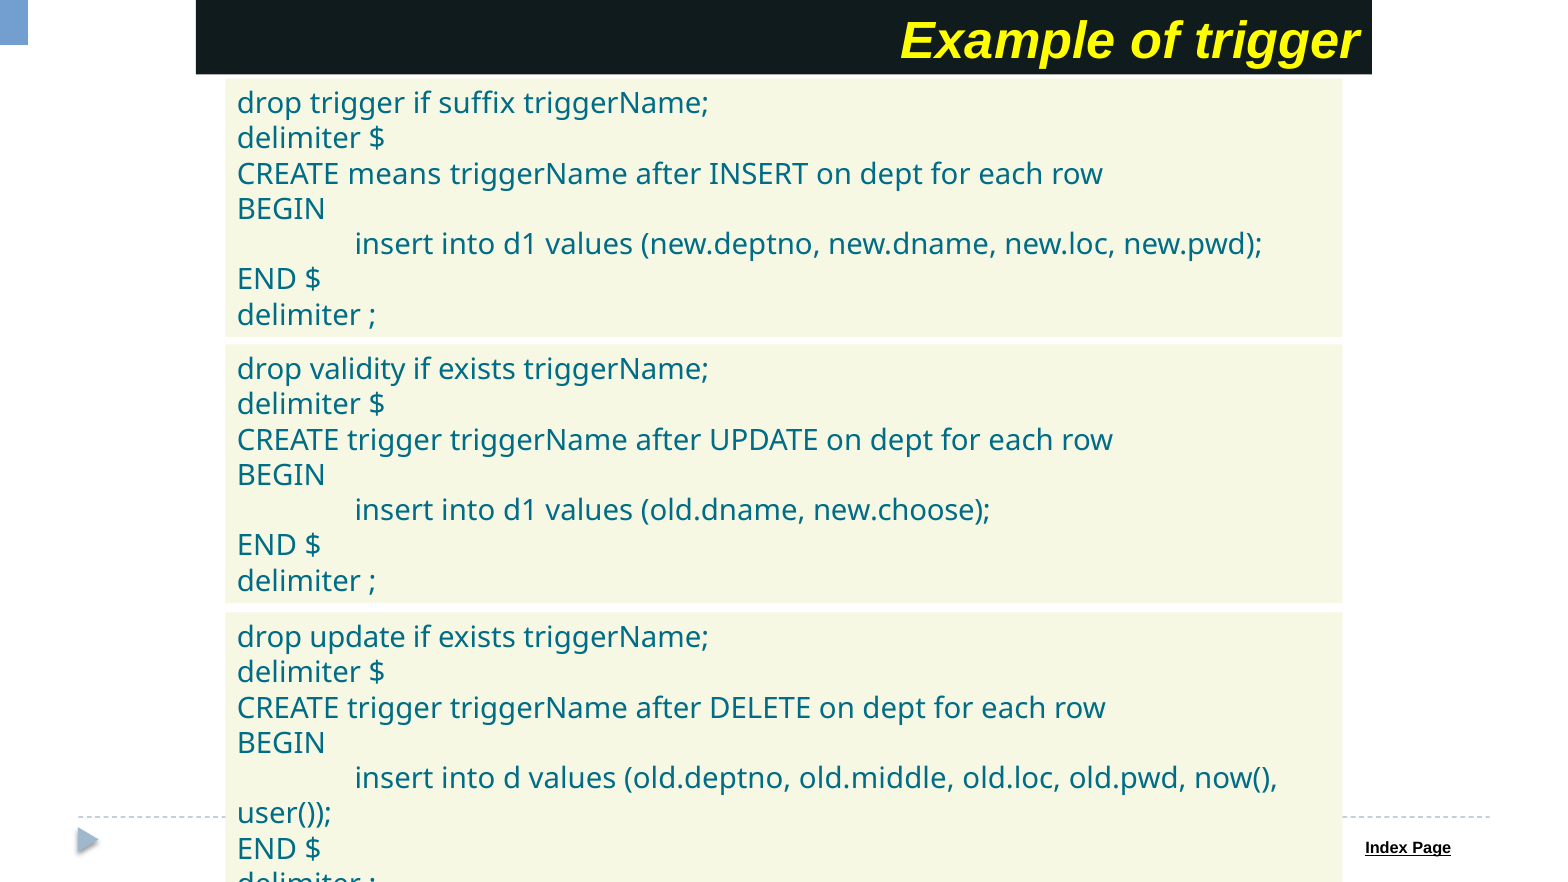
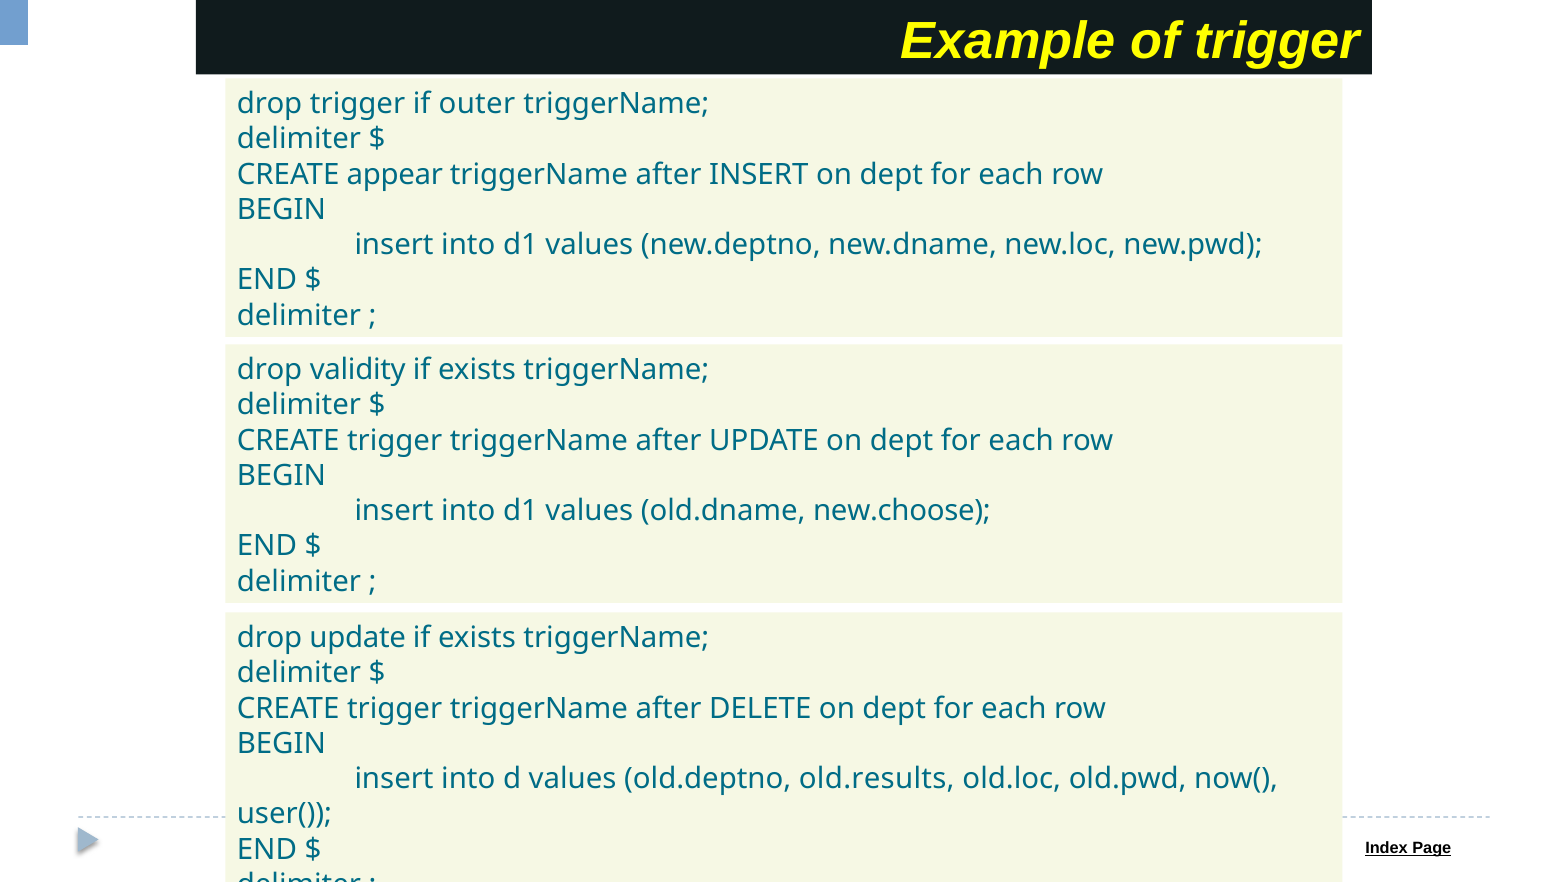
suffix: suffix -> outer
means: means -> appear
old.middle: old.middle -> old.results
